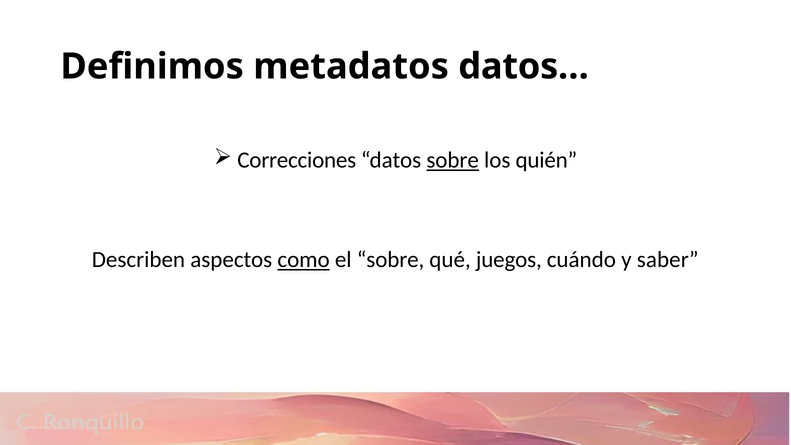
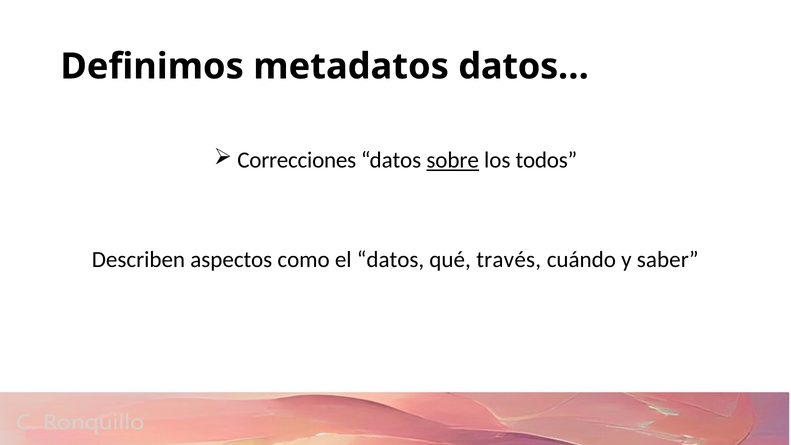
quién: quién -> todos
como underline: present -> none
el sobre: sobre -> datos
juegos: juegos -> través
